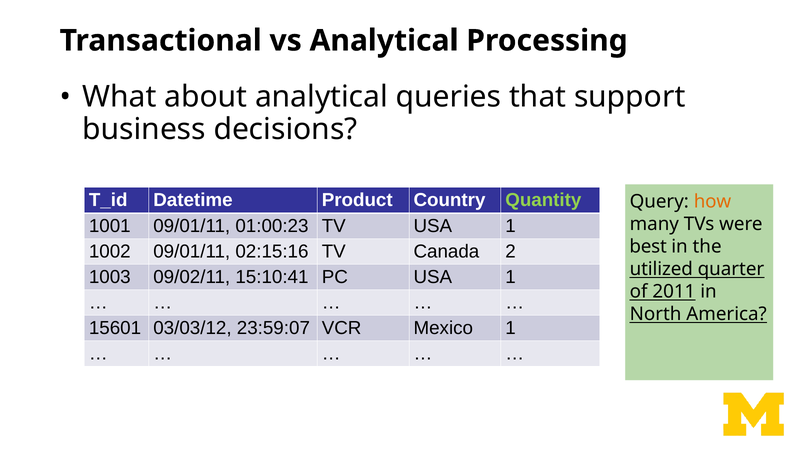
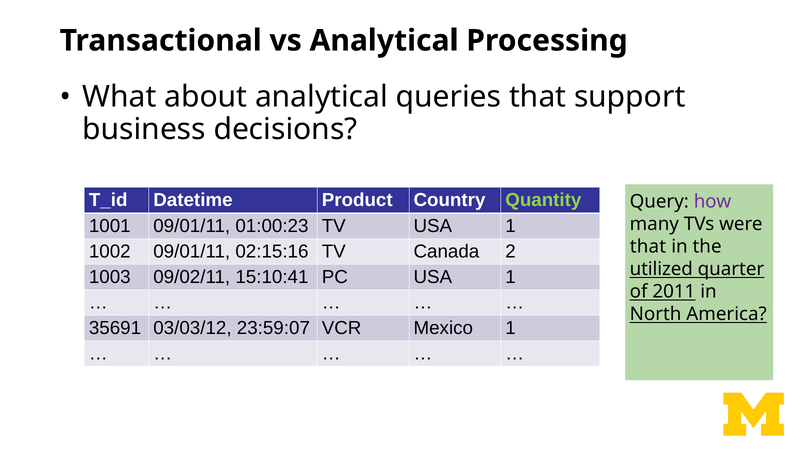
how colour: orange -> purple
best at (648, 246): best -> that
15601: 15601 -> 35691
